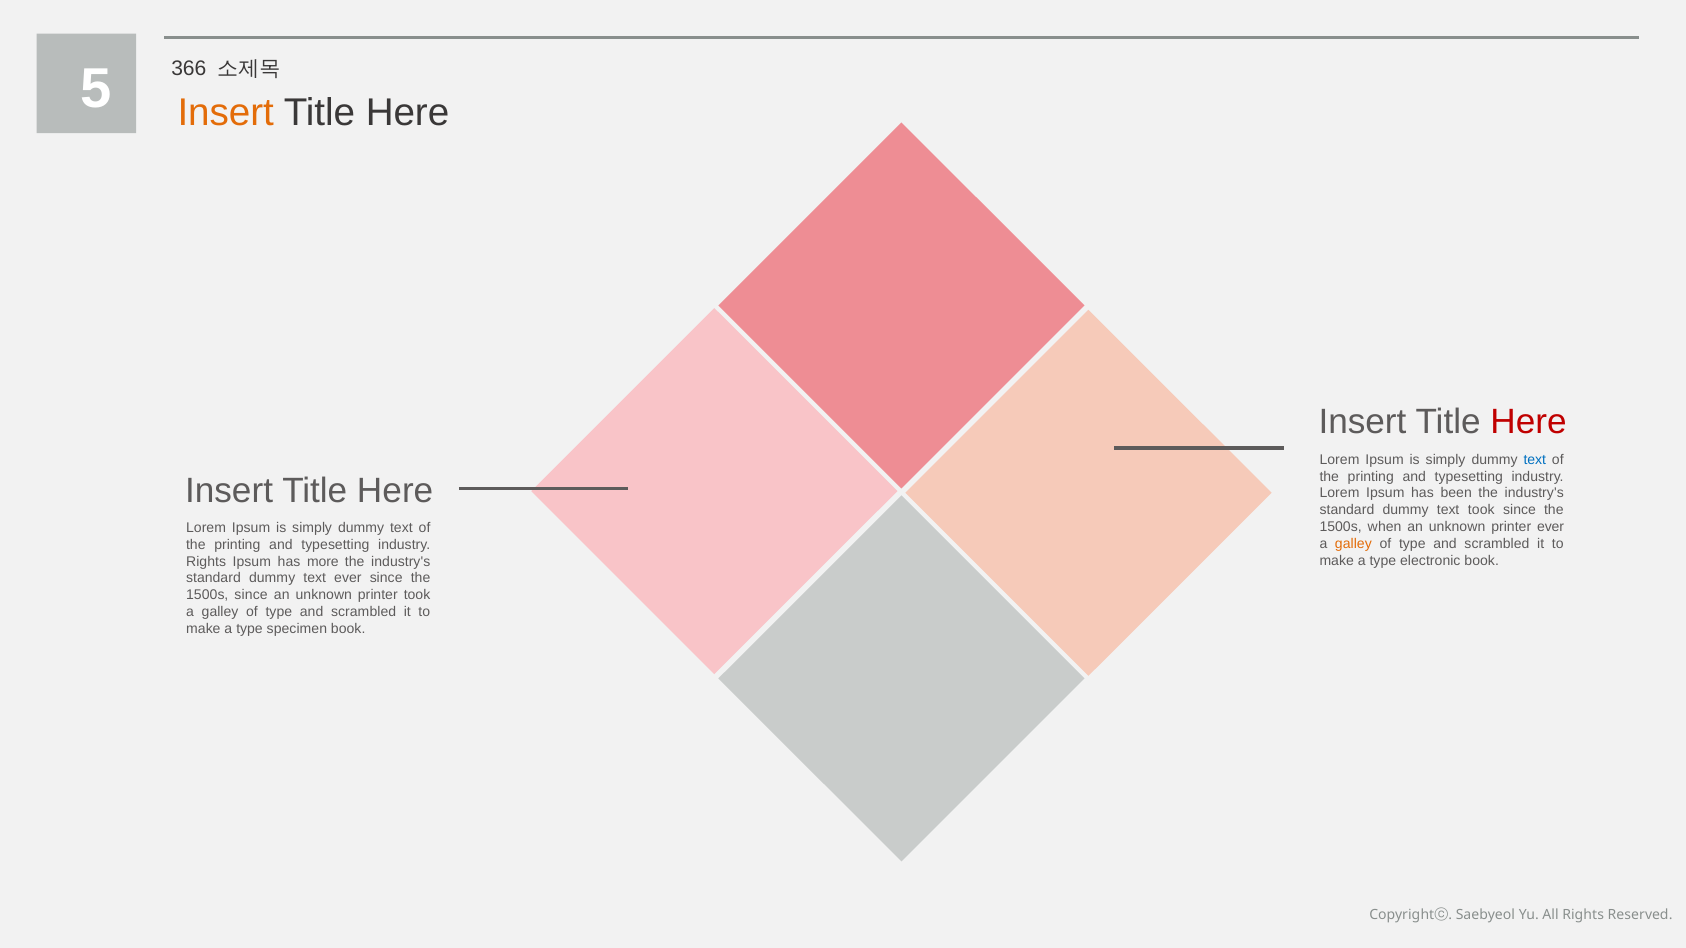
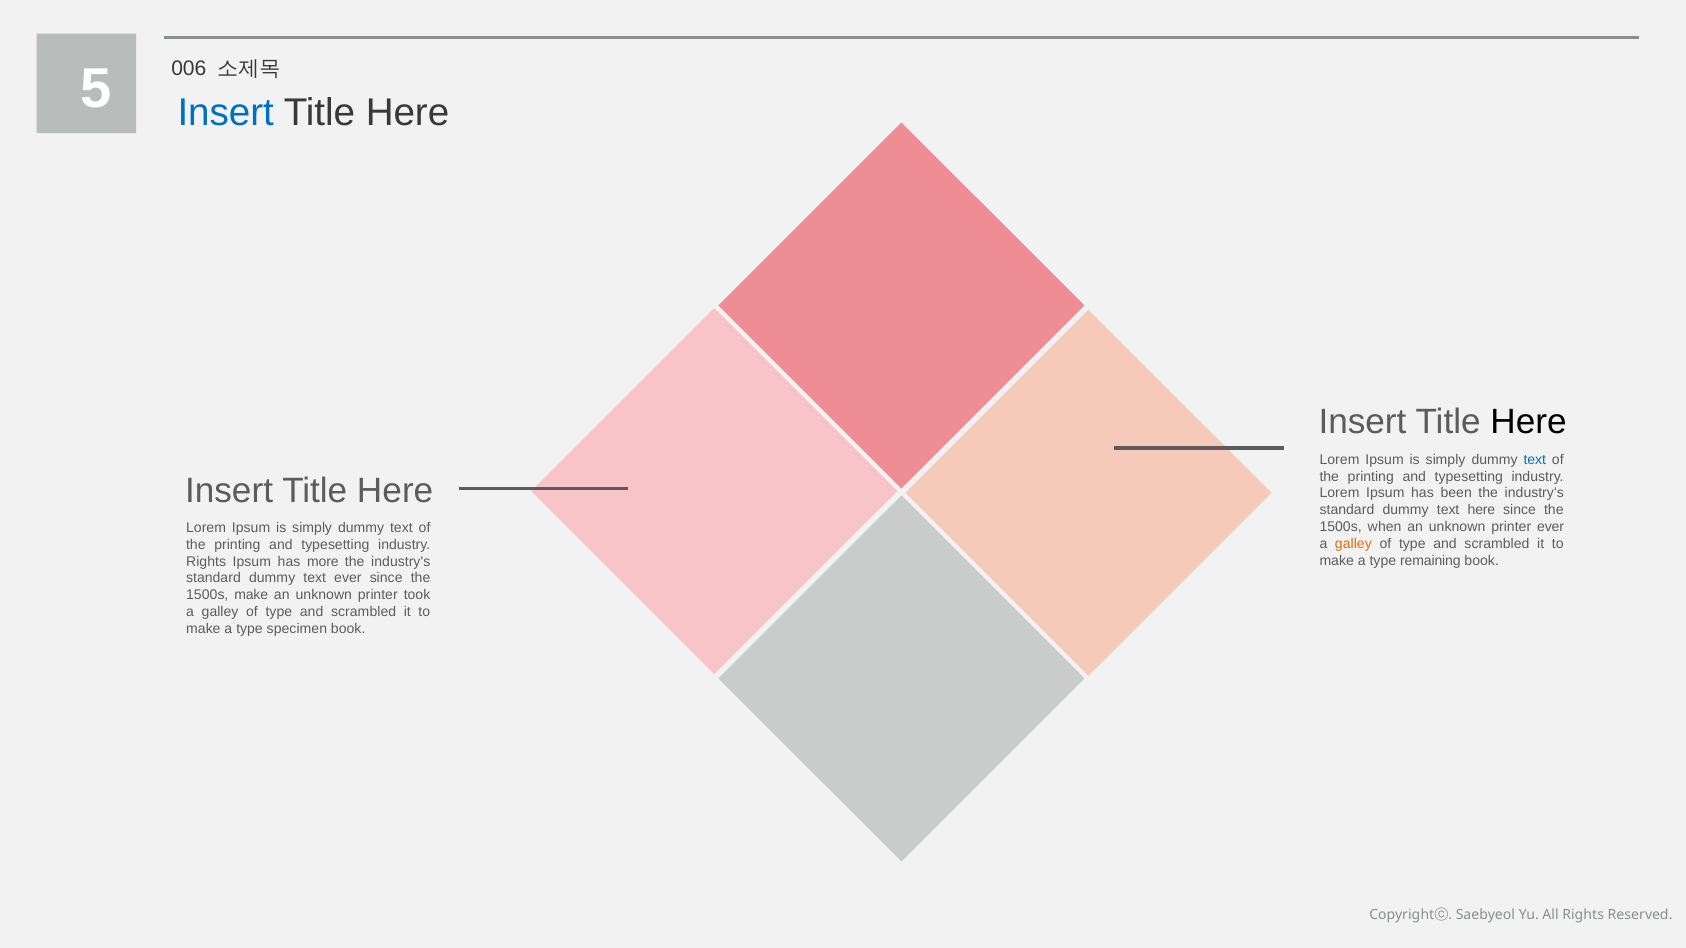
366: 366 -> 006
Insert at (226, 113) colour: orange -> blue
Here at (1529, 422) colour: red -> black
text took: took -> here
electronic: electronic -> remaining
1500s since: since -> make
